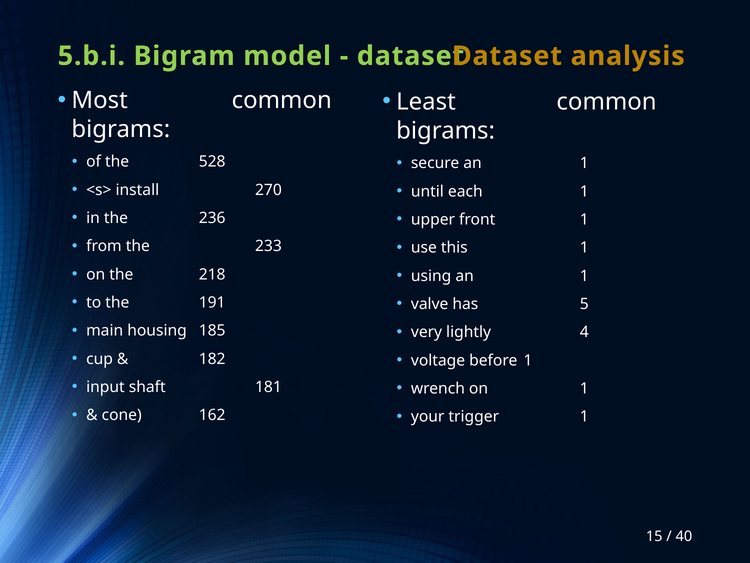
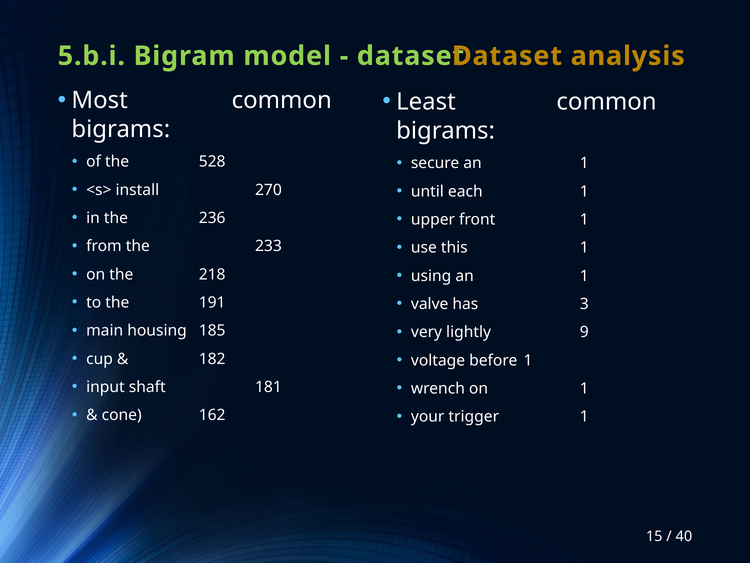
5: 5 -> 3
4: 4 -> 9
